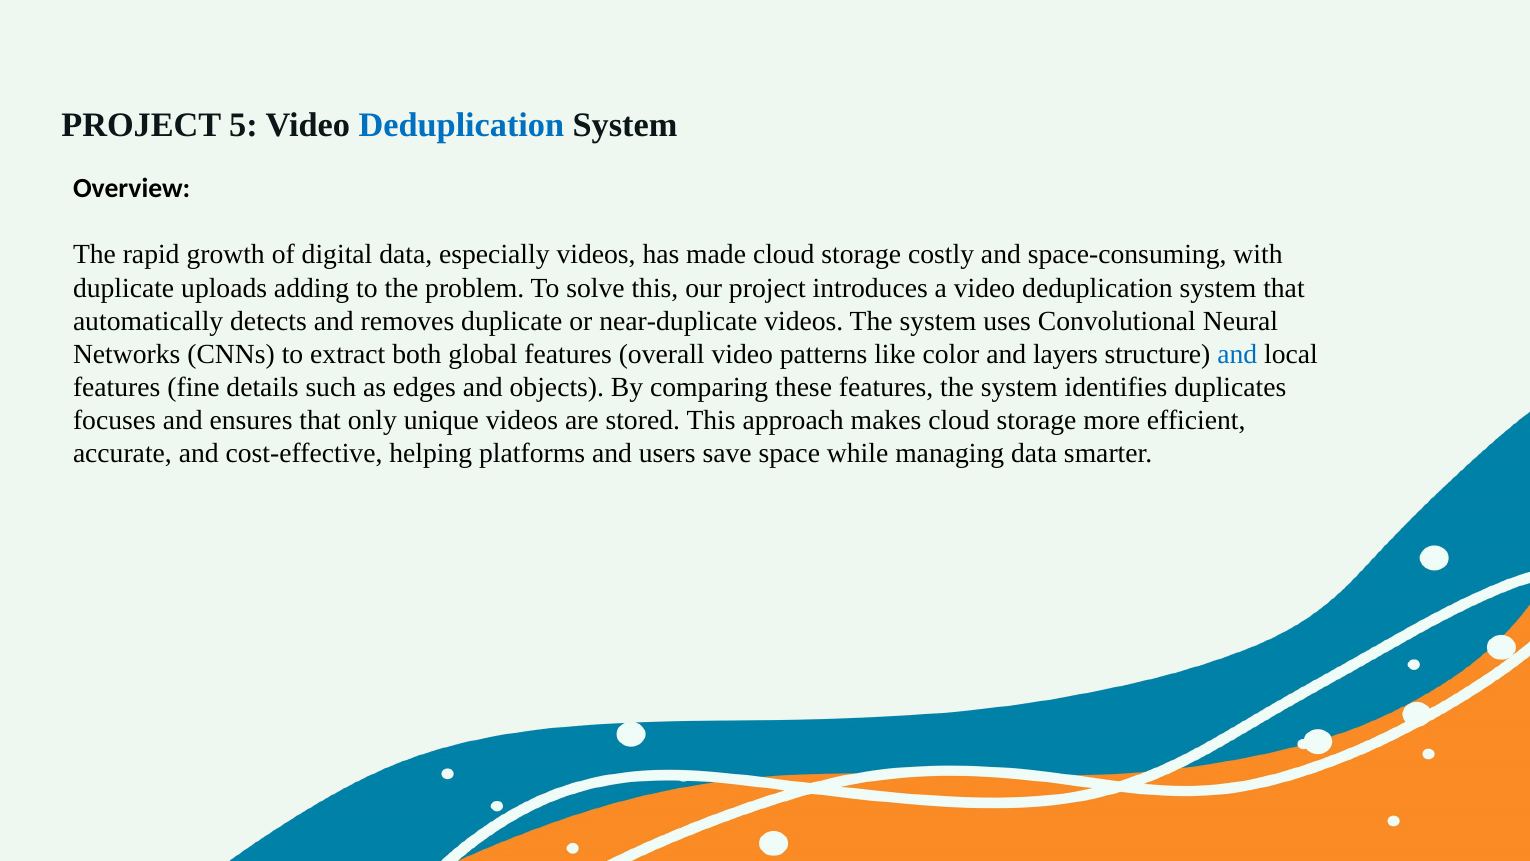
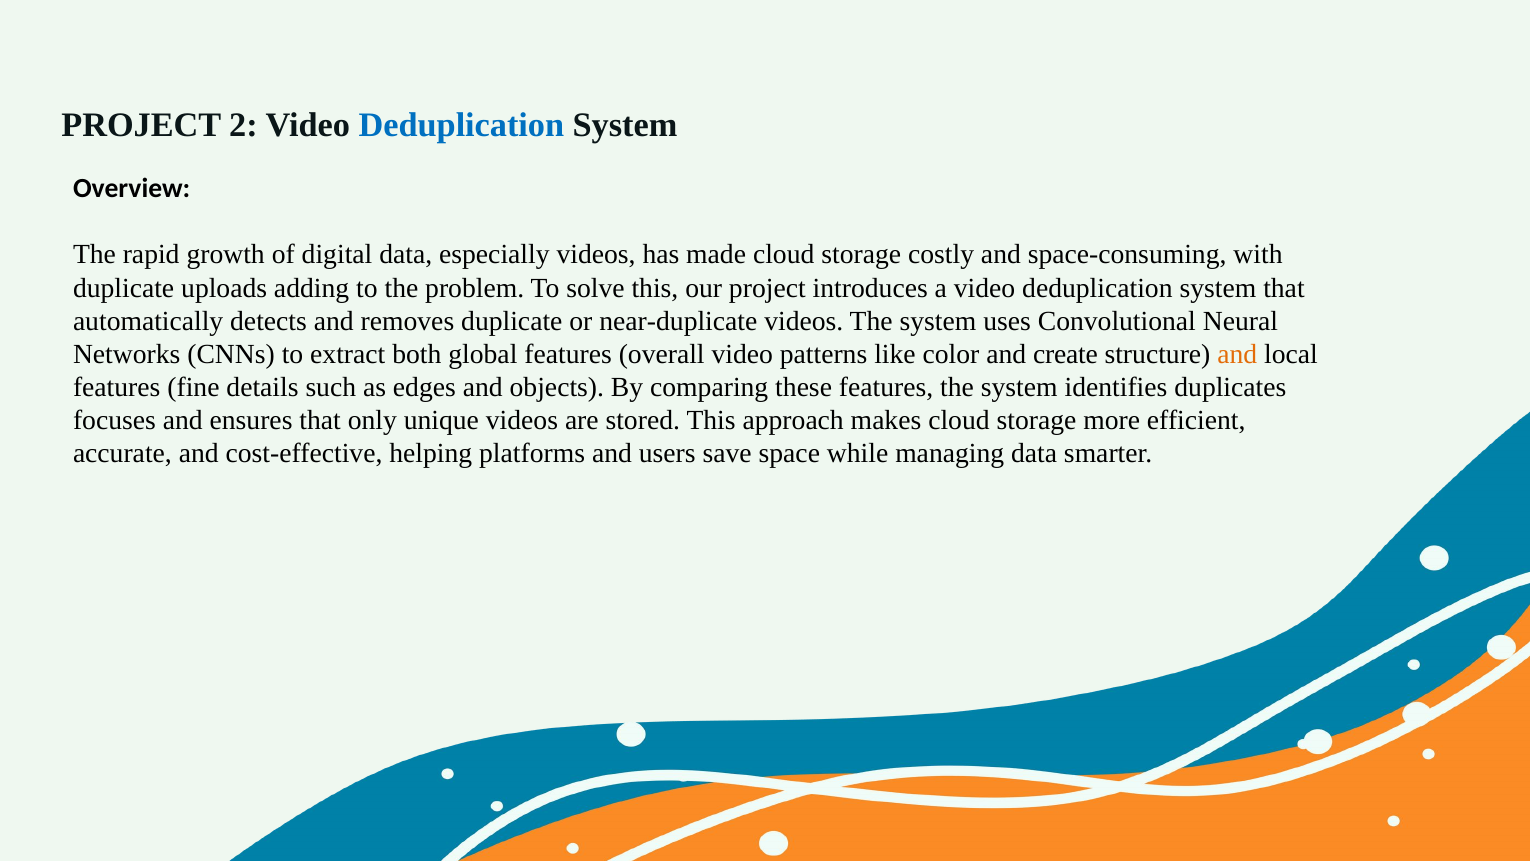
5: 5 -> 2
layers: layers -> create
and at (1237, 354) colour: blue -> orange
